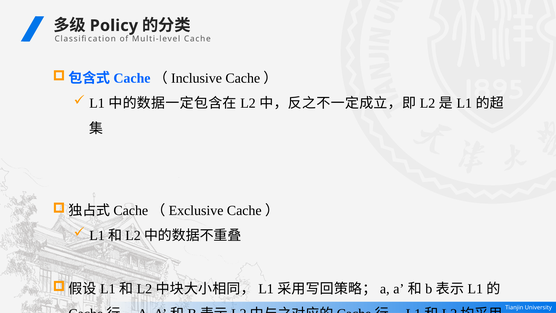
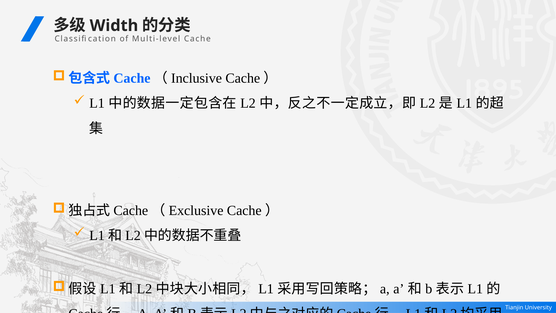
Policy: Policy -> Width
